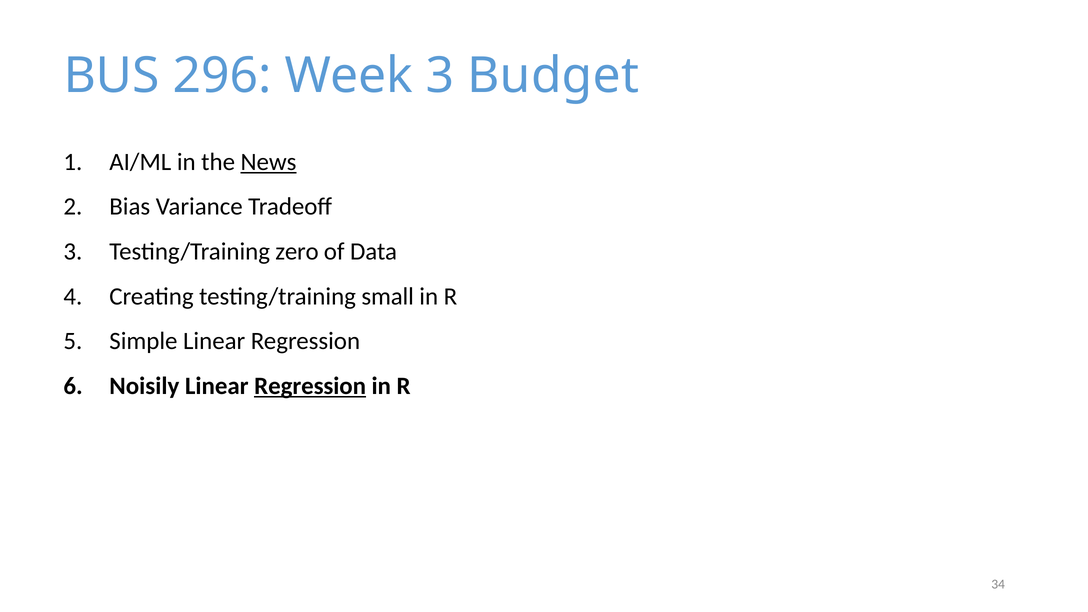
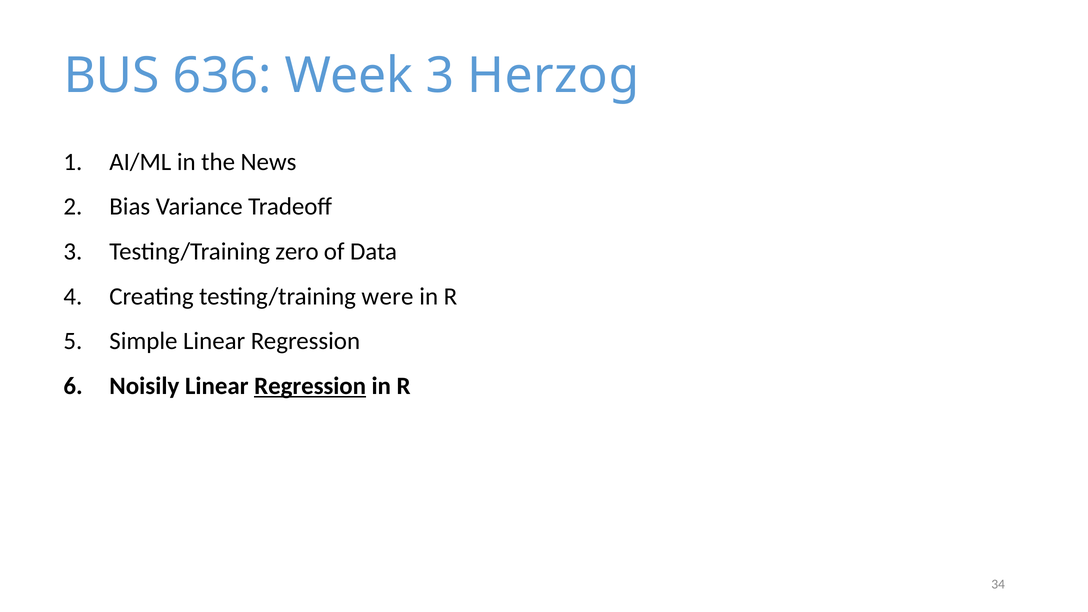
296: 296 -> 636
Budget: Budget -> Herzog
News underline: present -> none
small: small -> were
